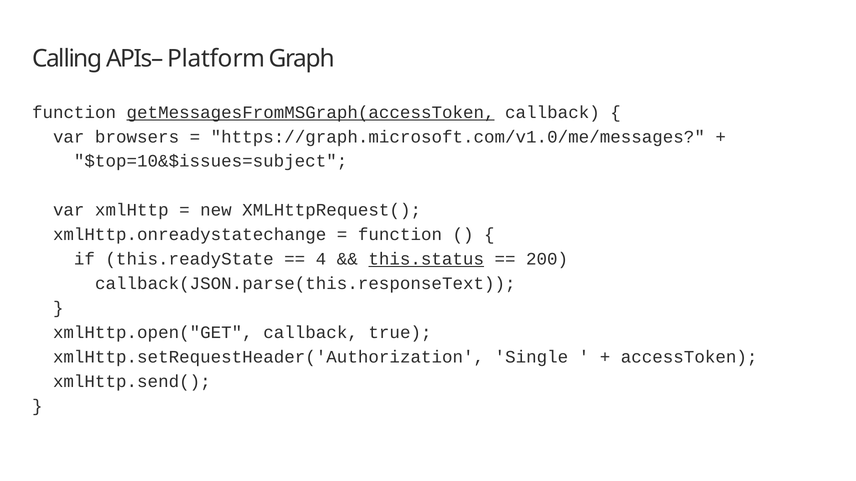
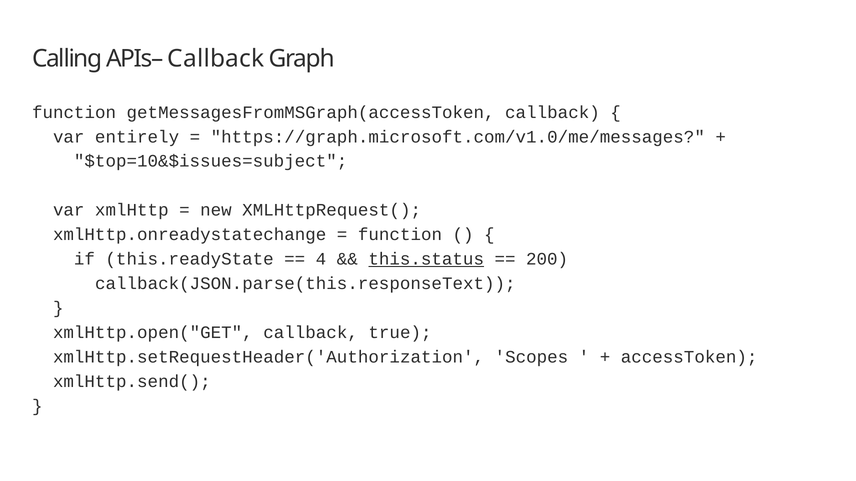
APIs– Platform: Platform -> Callback
getMessagesFromMSGraph(accessToken underline: present -> none
browsers: browsers -> entirely
Single: Single -> Scopes
